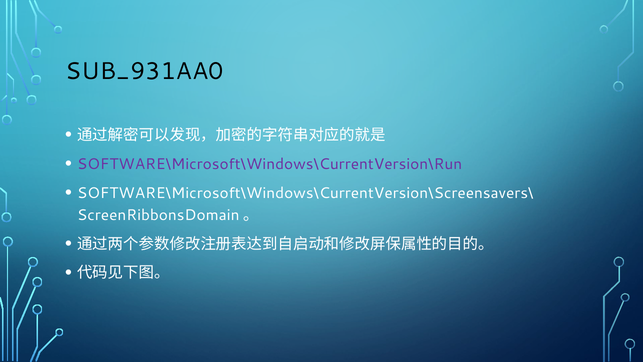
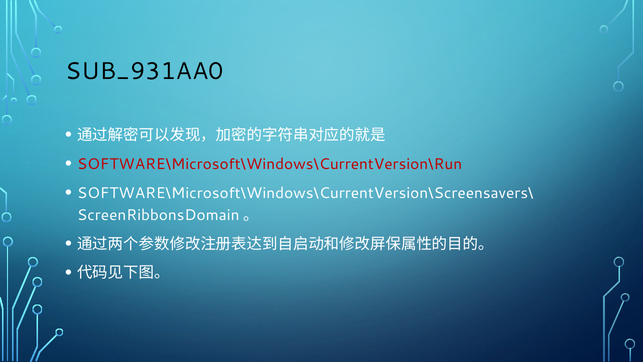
SOFTWARE\Microsoft\Windows\CurrentVersion\Run colour: purple -> red
